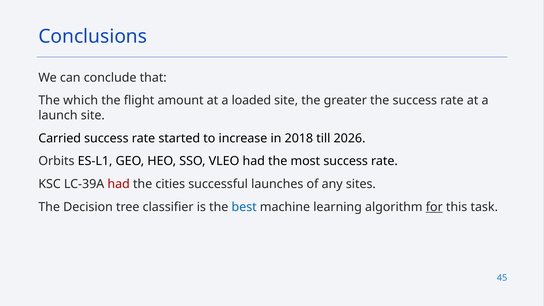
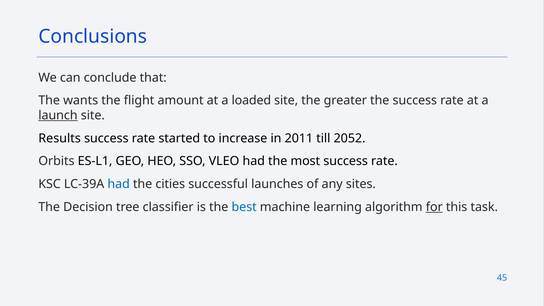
which: which -> wants
launch underline: none -> present
Carried: Carried -> Results
2018: 2018 -> 2011
2026: 2026 -> 2052
had at (119, 184) colour: red -> blue
